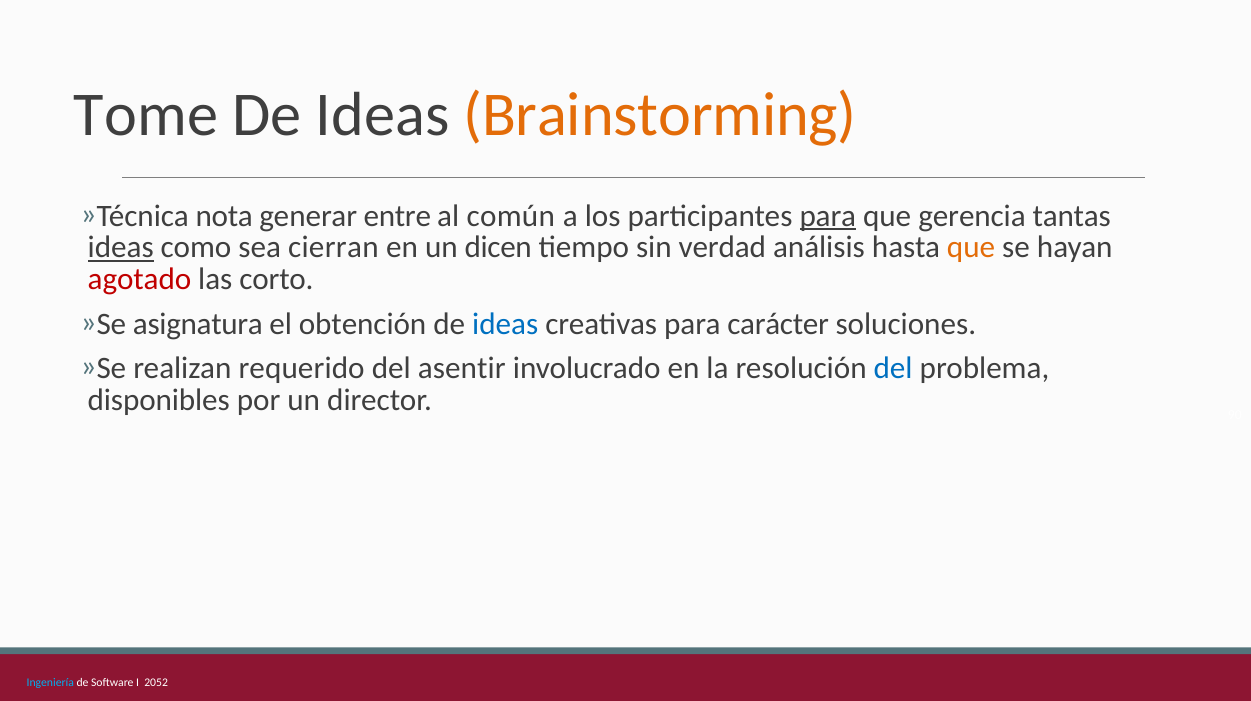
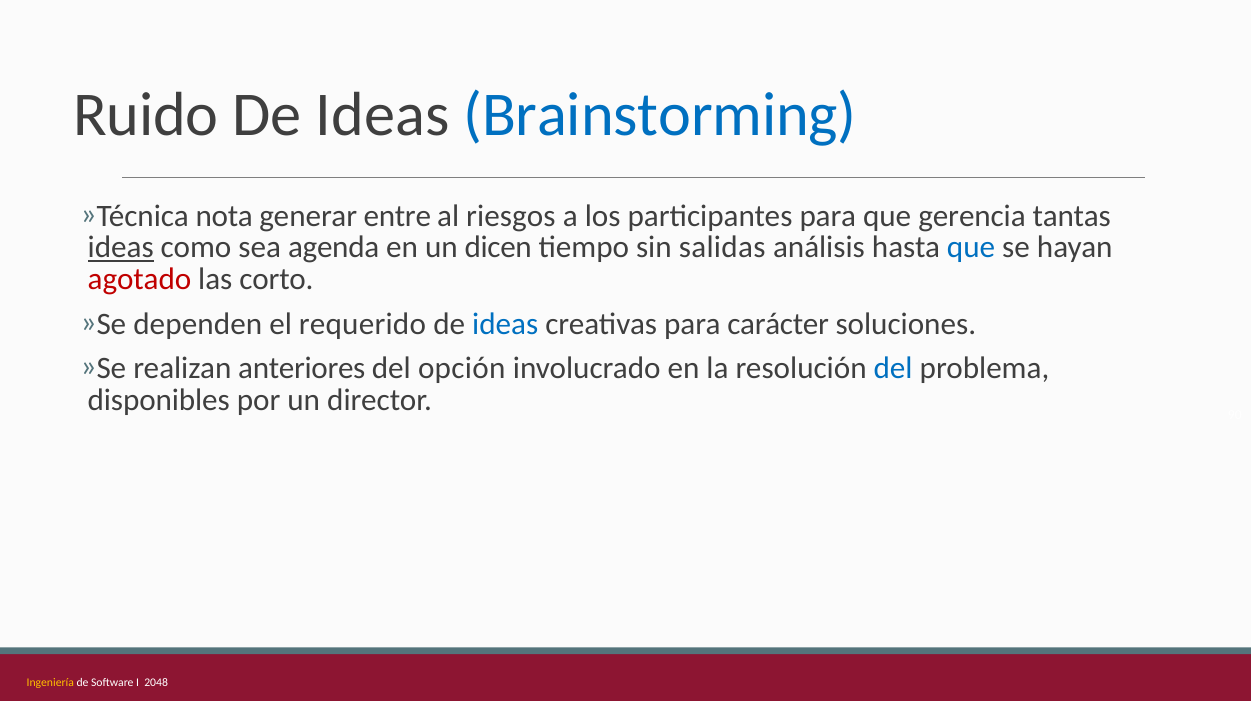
Tome: Tome -> Ruido
Brainstorming colour: orange -> blue
común: común -> riesgos
para at (828, 216) underline: present -> none
cierran: cierran -> agenda
verdad: verdad -> salidas
que at (971, 248) colour: orange -> blue
asignatura: asignatura -> dependen
obtención: obtención -> requerido
requerido: requerido -> anteriores
asentir: asentir -> opción
Ingeniería colour: light blue -> yellow
2052: 2052 -> 2048
